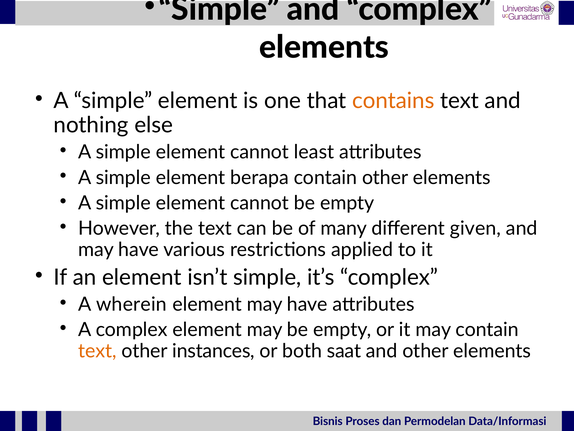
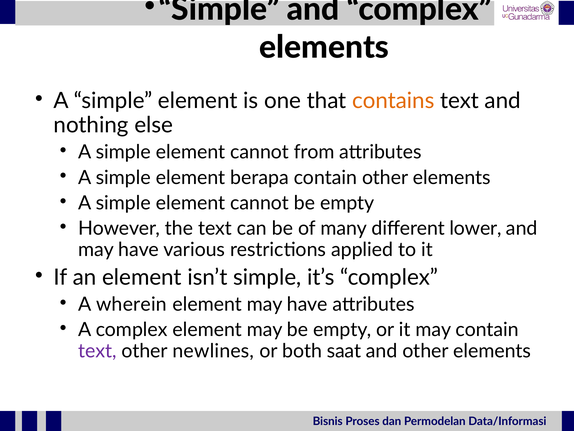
least: least -> from
given: given -> lower
text at (97, 351) colour: orange -> purple
instances: instances -> newlines
